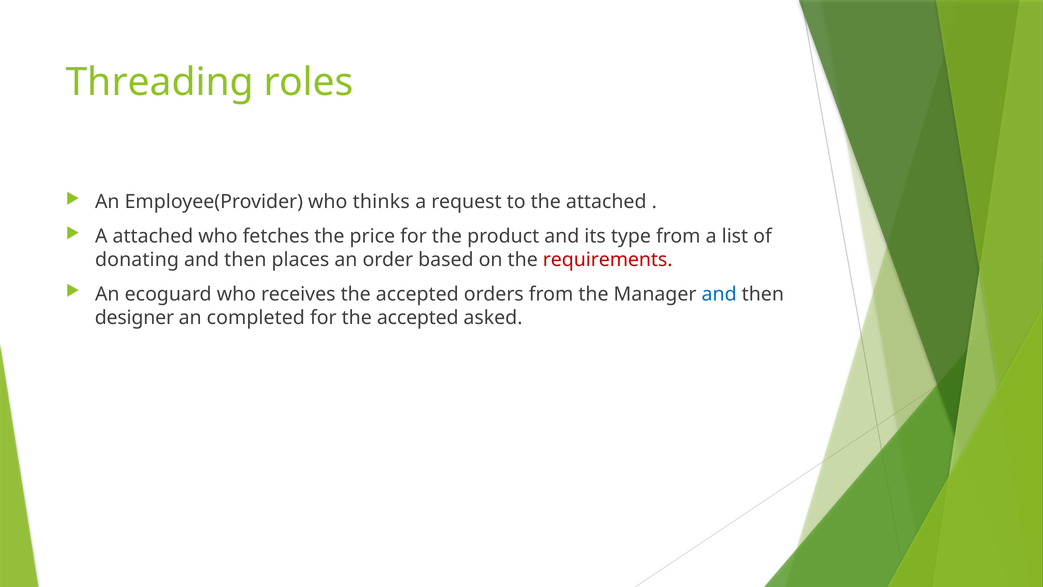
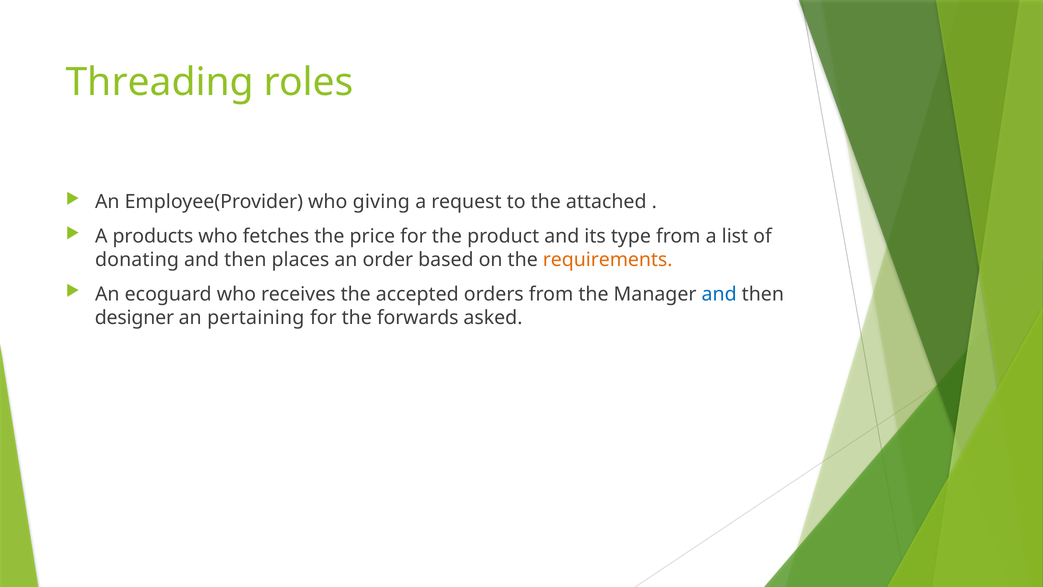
thinks: thinks -> giving
A attached: attached -> products
requirements colour: red -> orange
completed: completed -> pertaining
for the accepted: accepted -> forwards
